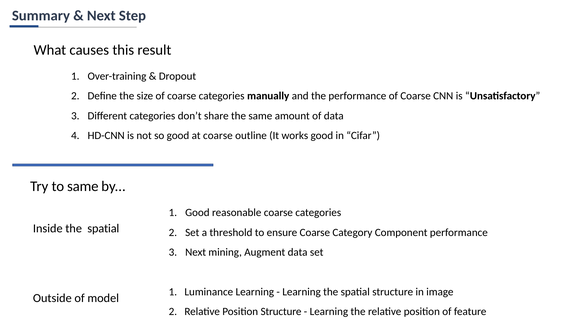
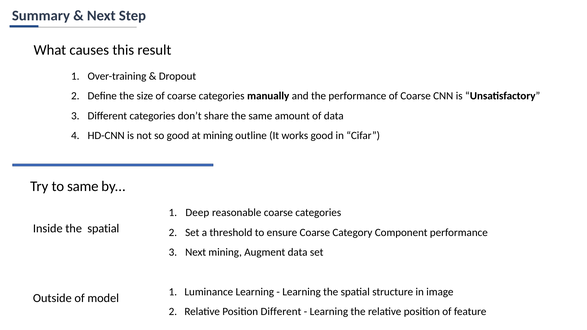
at coarse: coarse -> mining
1 Good: Good -> Deep
Position Structure: Structure -> Different
